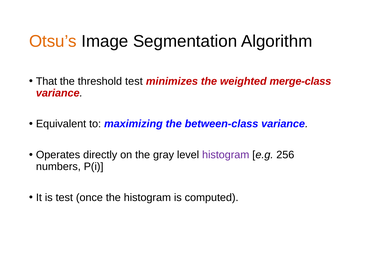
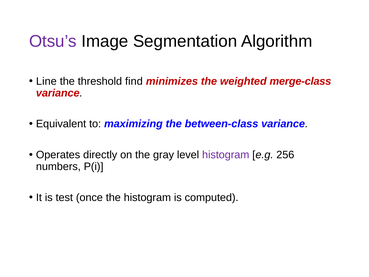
Otsu’s colour: orange -> purple
That: That -> Line
threshold test: test -> find
